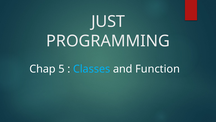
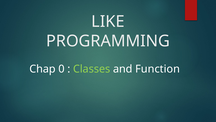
JUST: JUST -> LIKE
5: 5 -> 0
Classes colour: light blue -> light green
